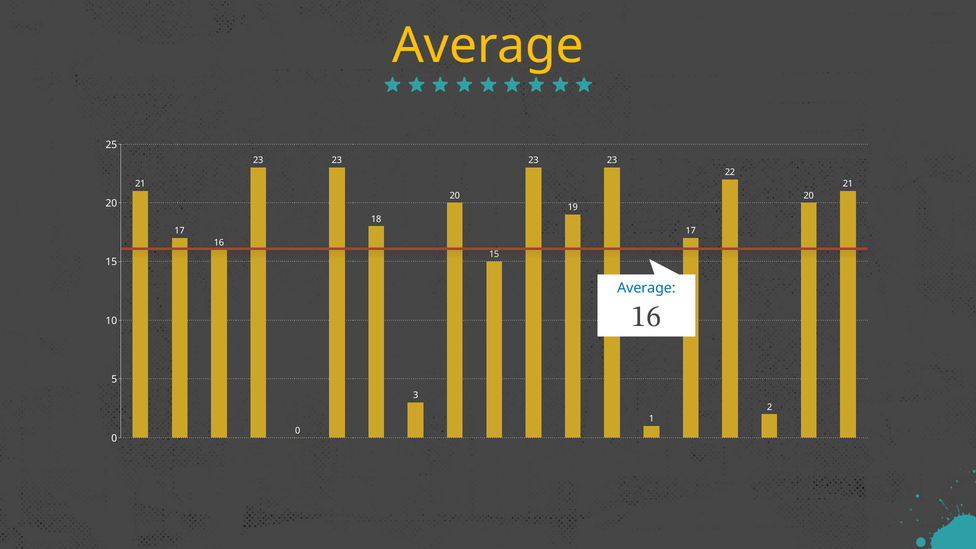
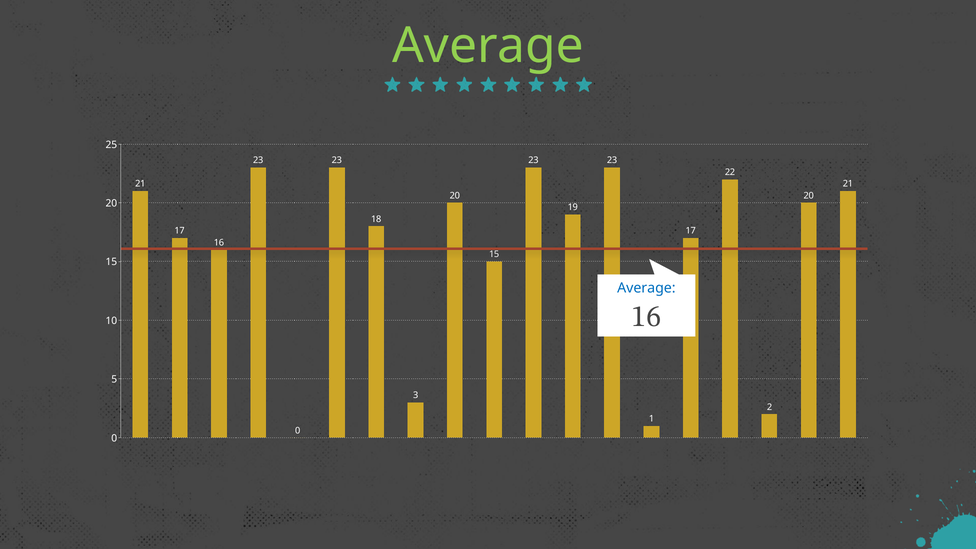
Average at (488, 46) colour: yellow -> light green
